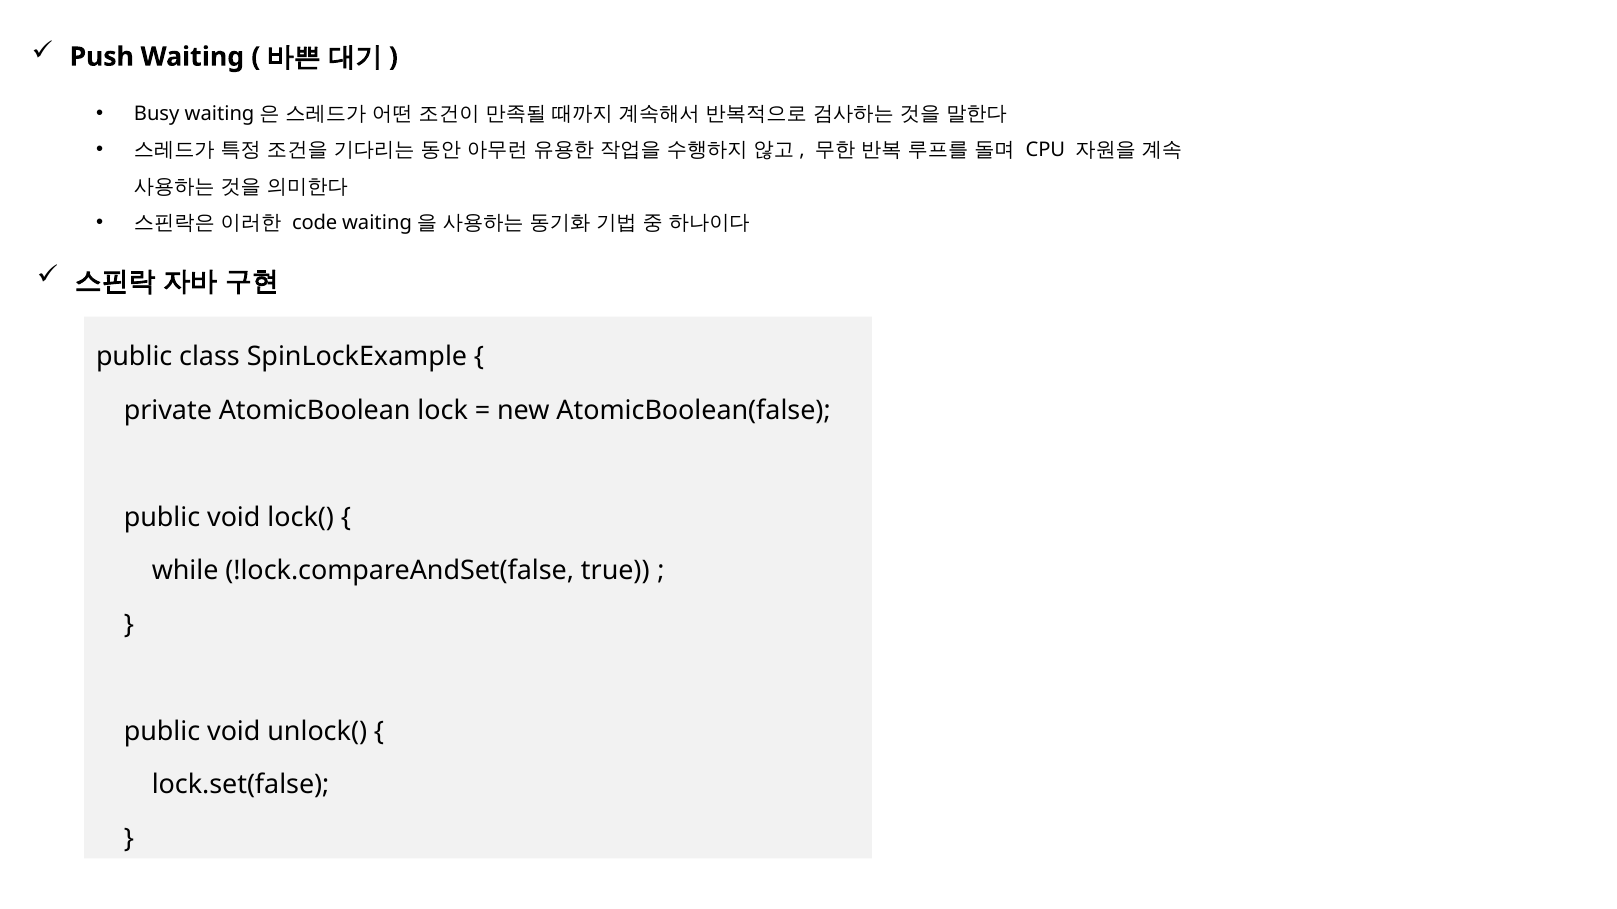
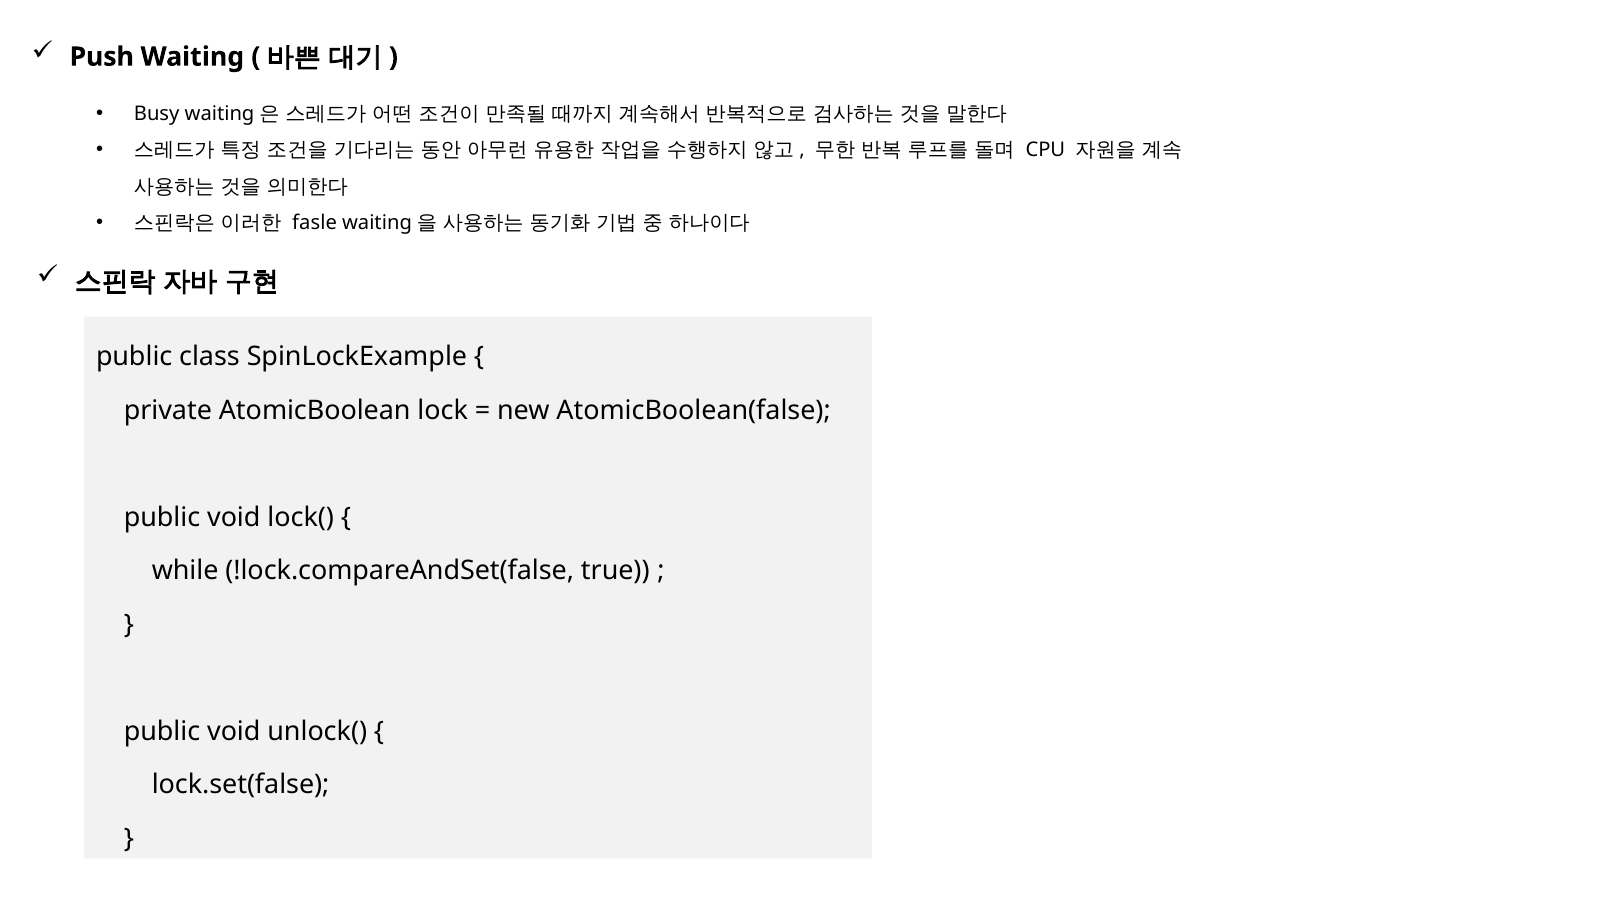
code: code -> fasle
